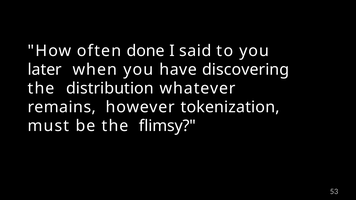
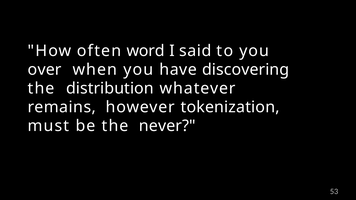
done: done -> word
later: later -> over
flimsy: flimsy -> never
